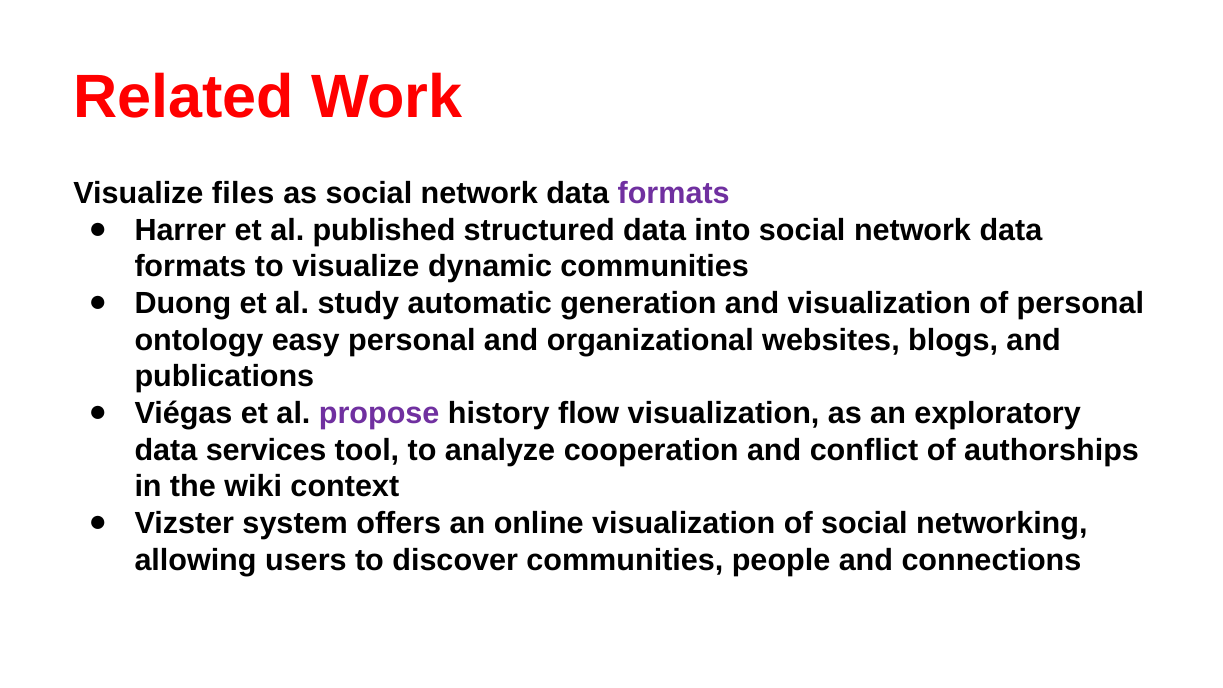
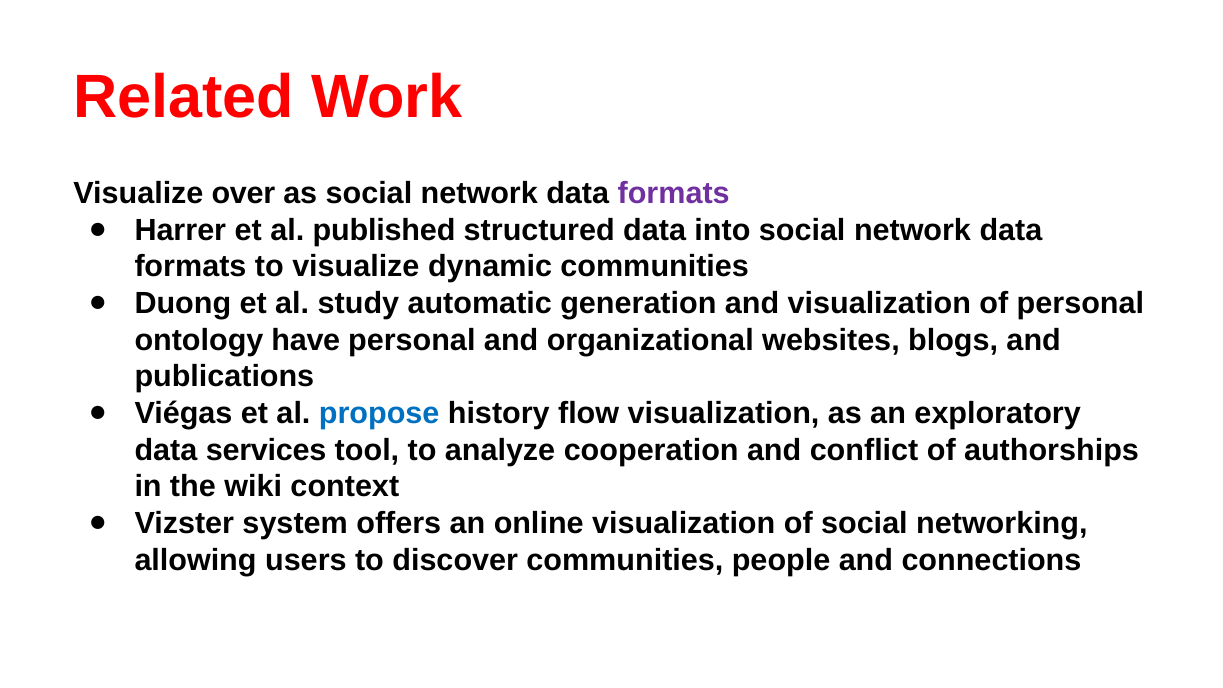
files: files -> over
easy: easy -> have
propose colour: purple -> blue
